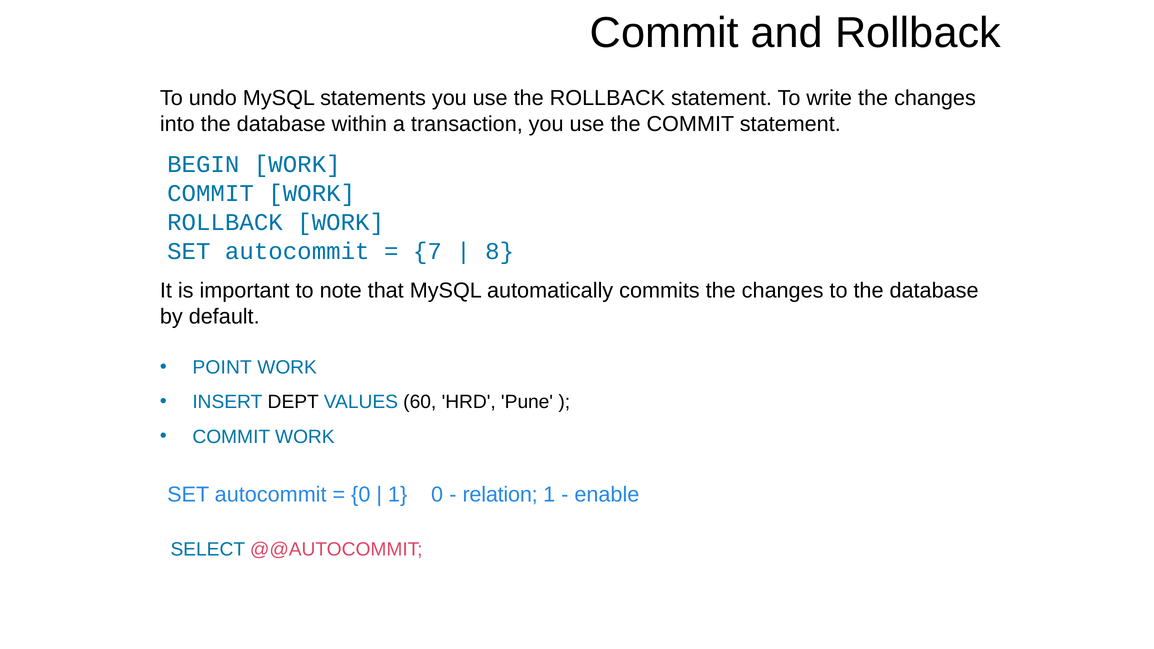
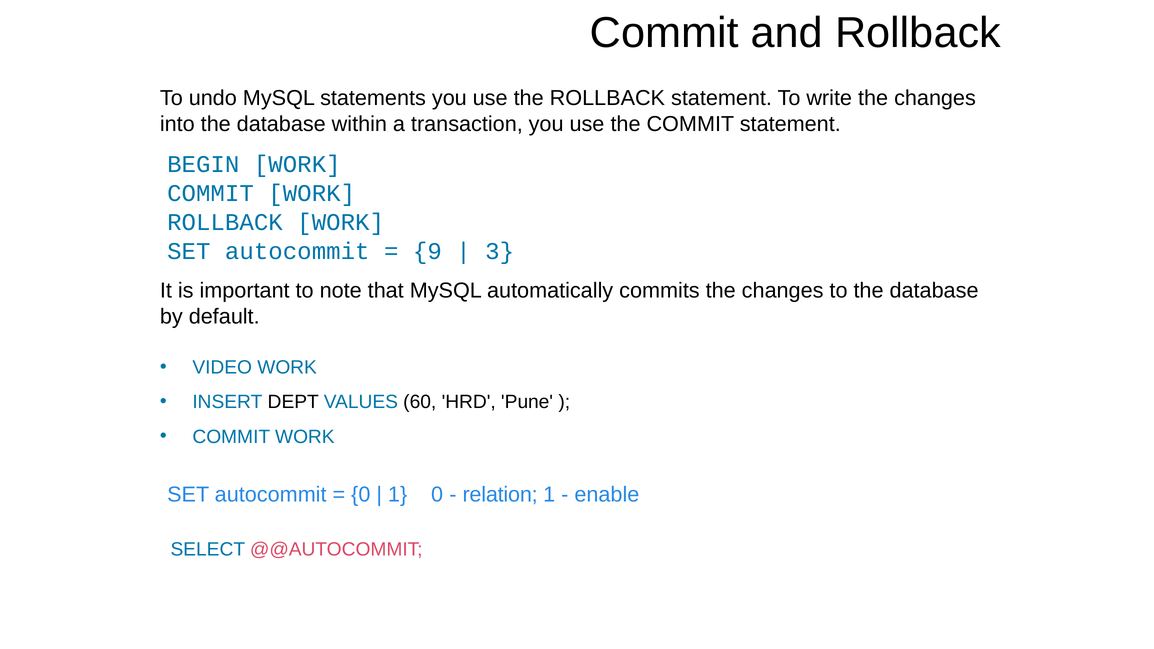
7: 7 -> 9
8: 8 -> 3
POINT: POINT -> VIDEO
